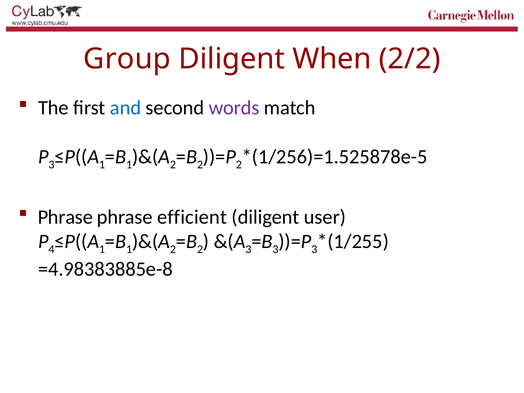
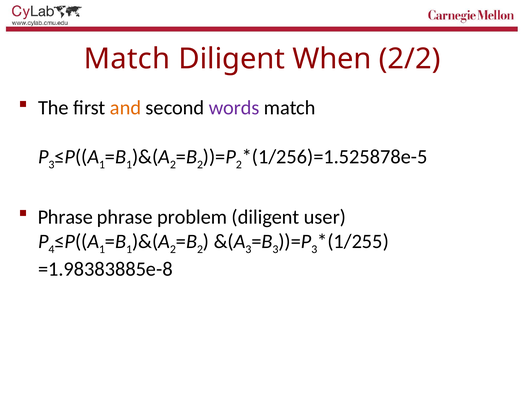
Group at (127, 59): Group -> Match
and colour: blue -> orange
efficient: efficient -> problem
=4.98383885e-8: =4.98383885e-8 -> =1.98383885e-8
